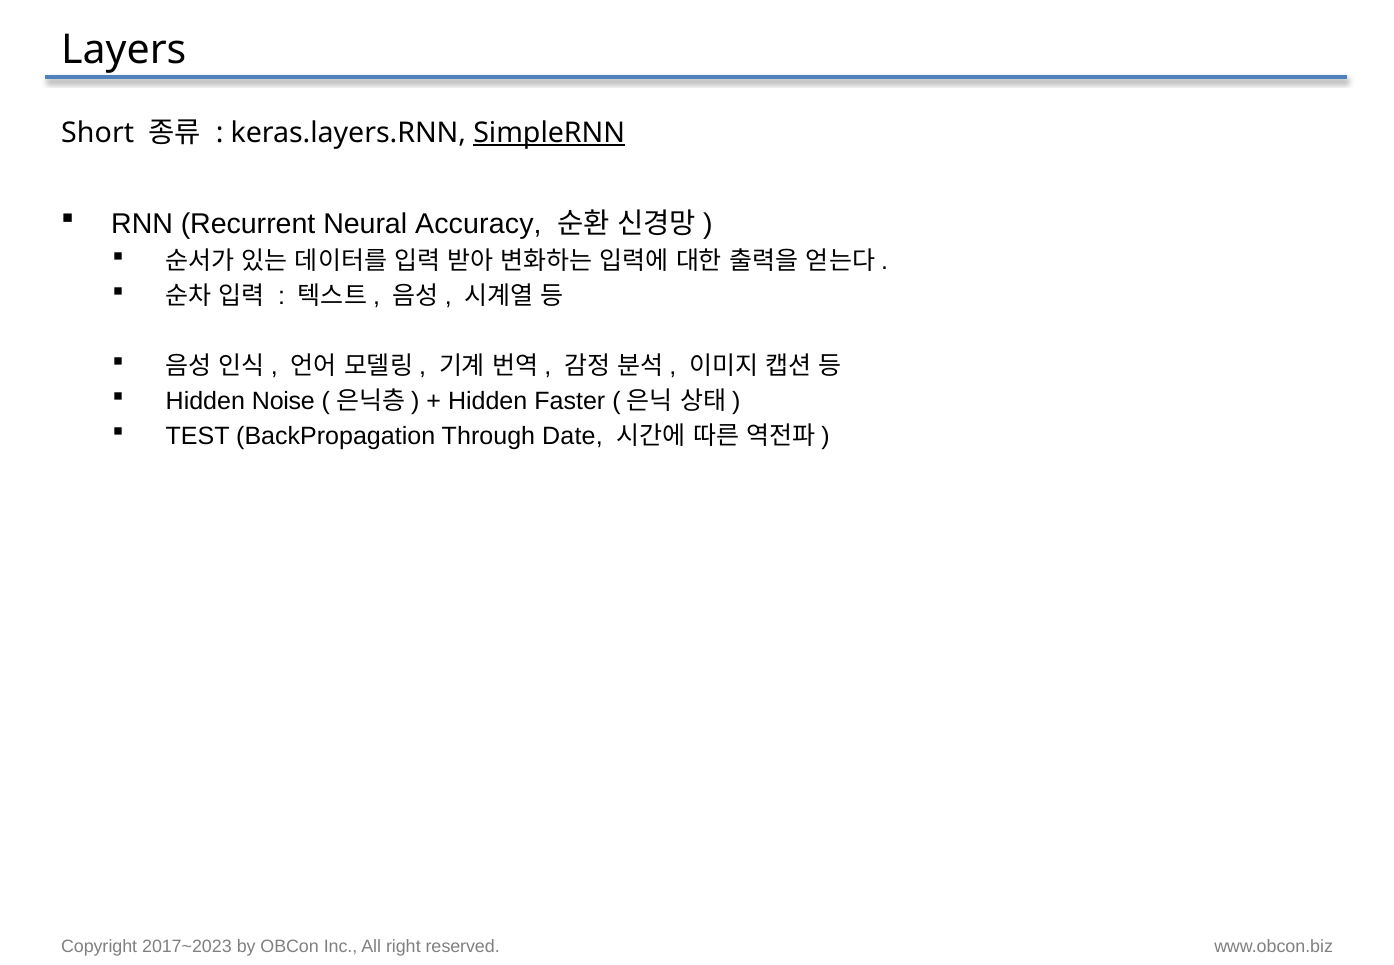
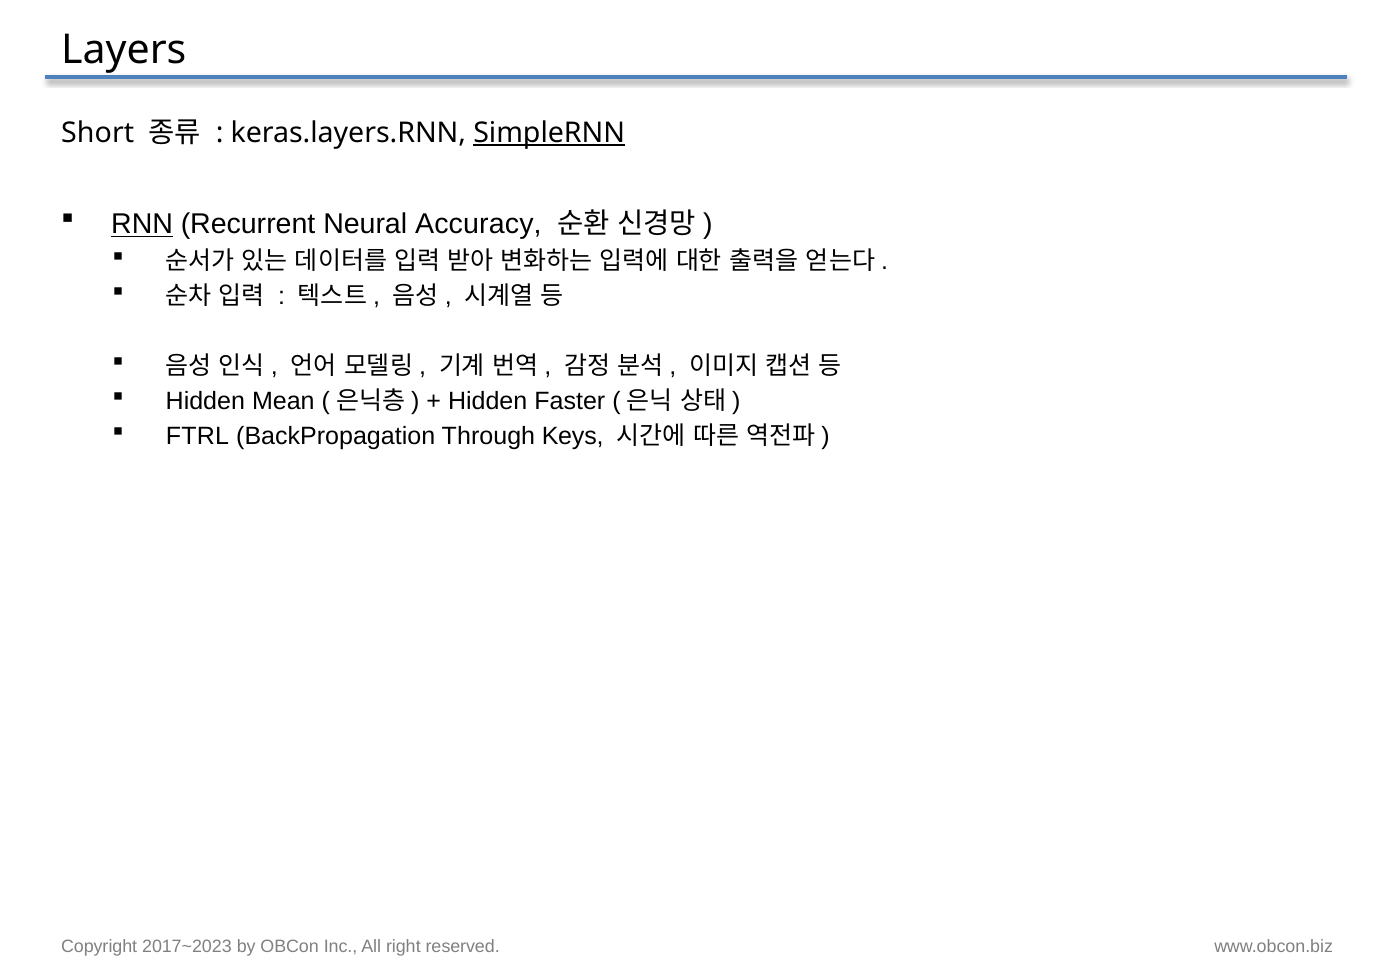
RNN underline: none -> present
Noise: Noise -> Mean
TEST: TEST -> FTRL
Date: Date -> Keys
